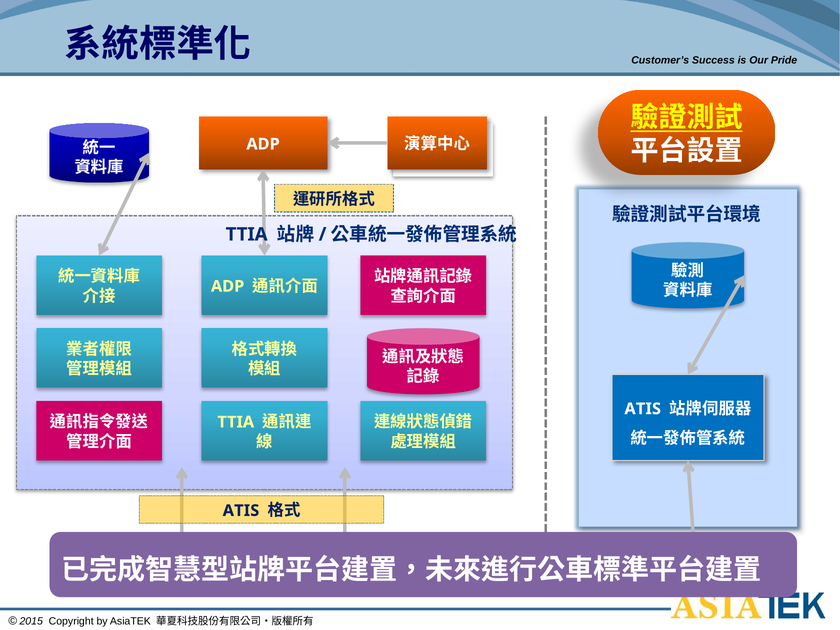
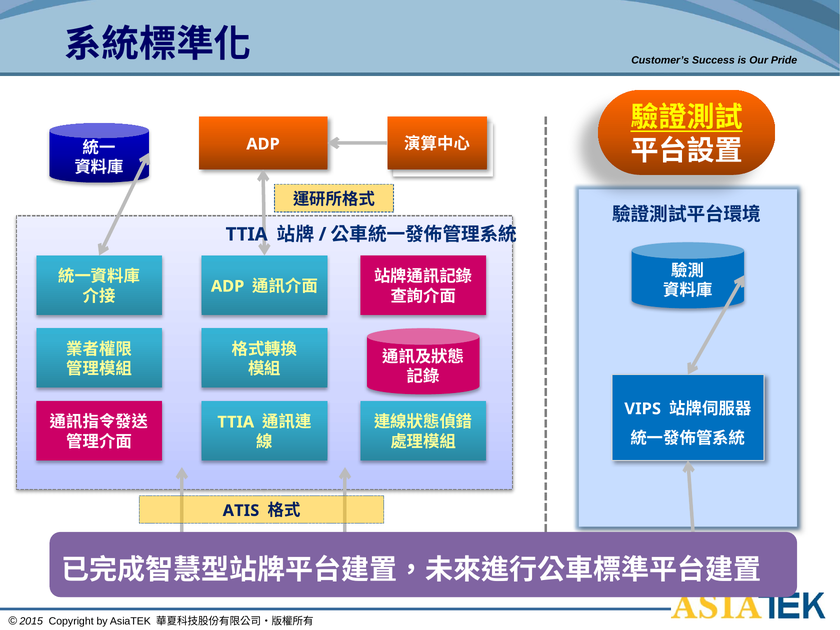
ATIS at (643, 409): ATIS -> VIPS
